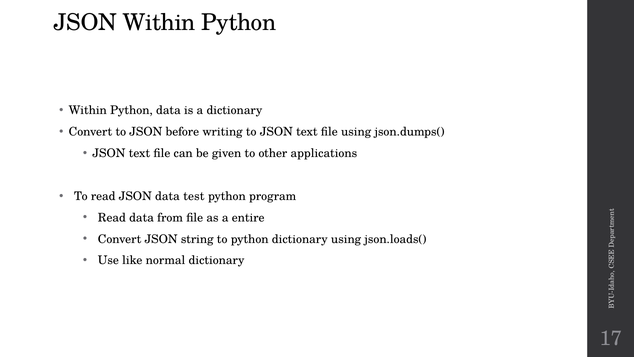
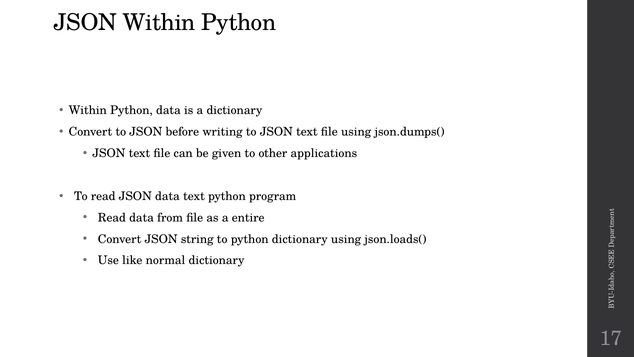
data test: test -> text
